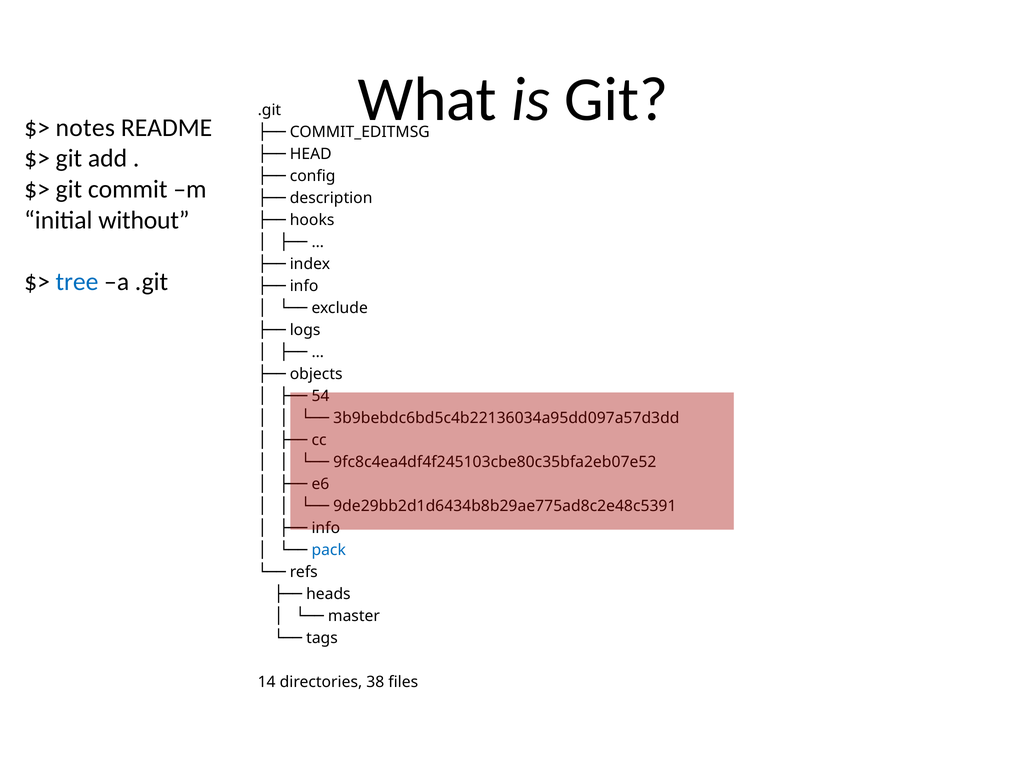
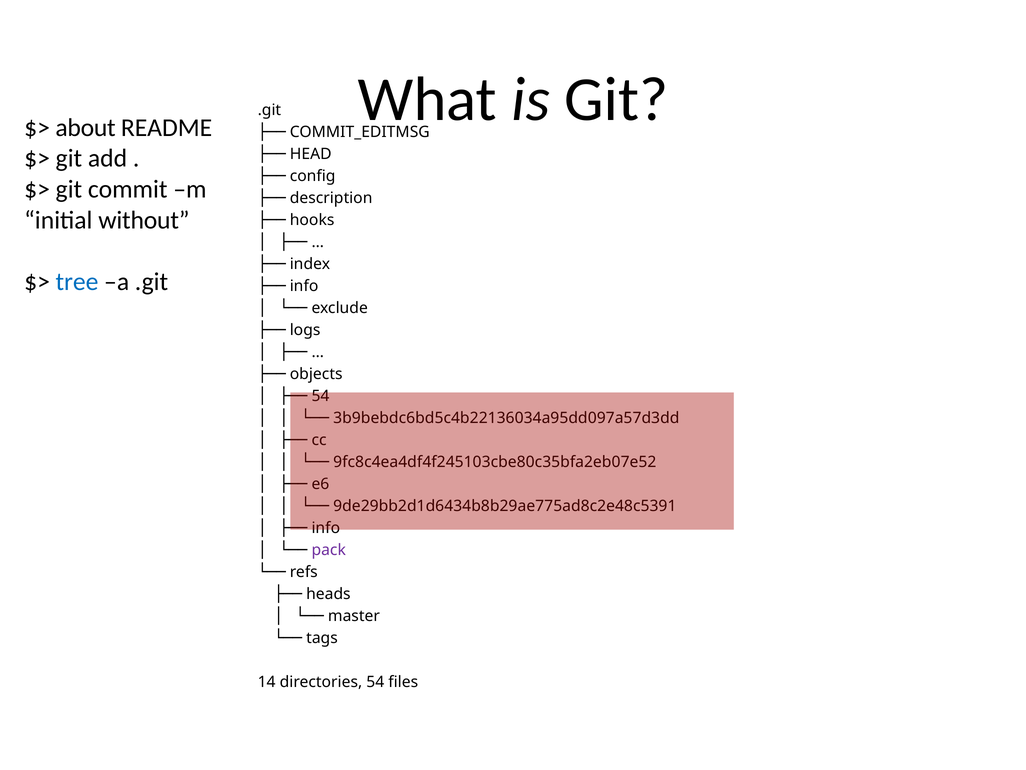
notes: notes -> about
pack colour: blue -> purple
directories 38: 38 -> 54
